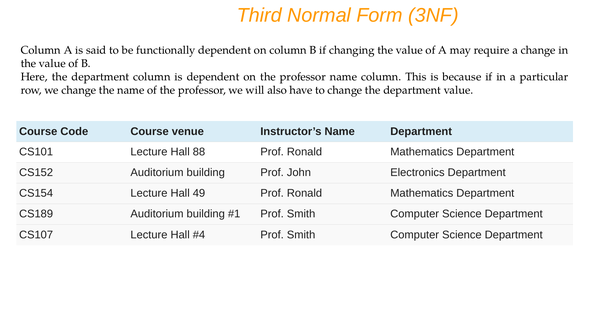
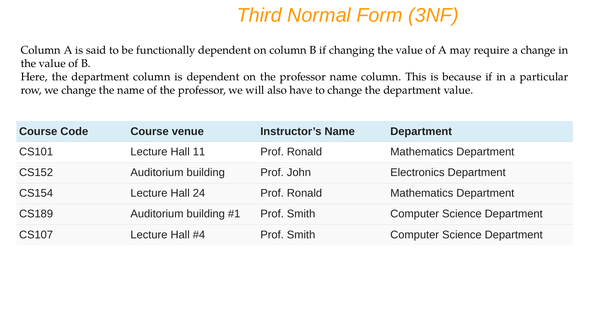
88: 88 -> 11
49: 49 -> 24
